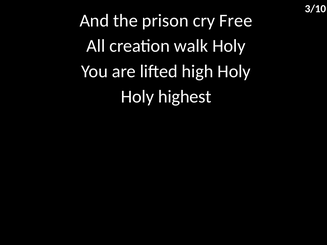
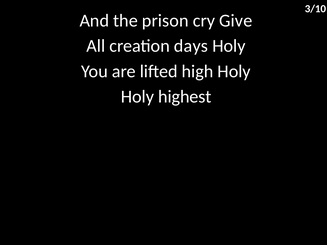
Free: Free -> Give
walk: walk -> days
